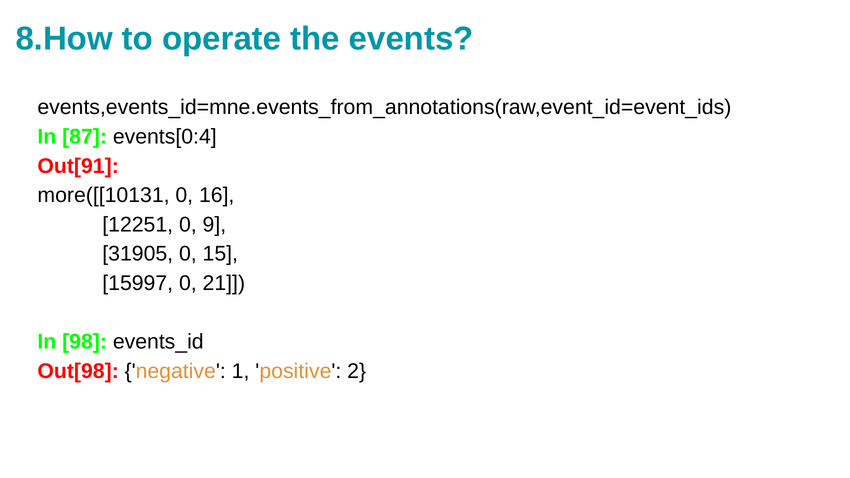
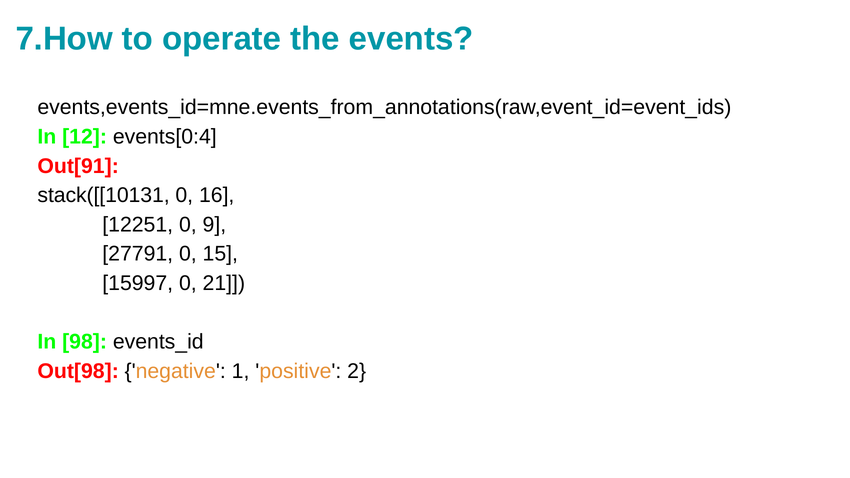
8.How: 8.How -> 7.How
87: 87 -> 12
more([[10131: more([[10131 -> stack([[10131
31905: 31905 -> 27791
